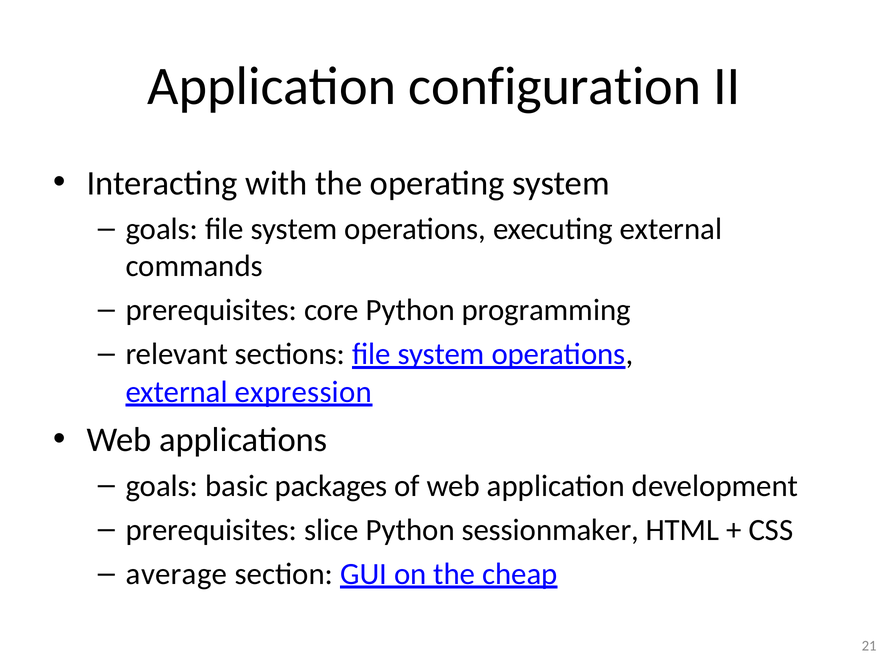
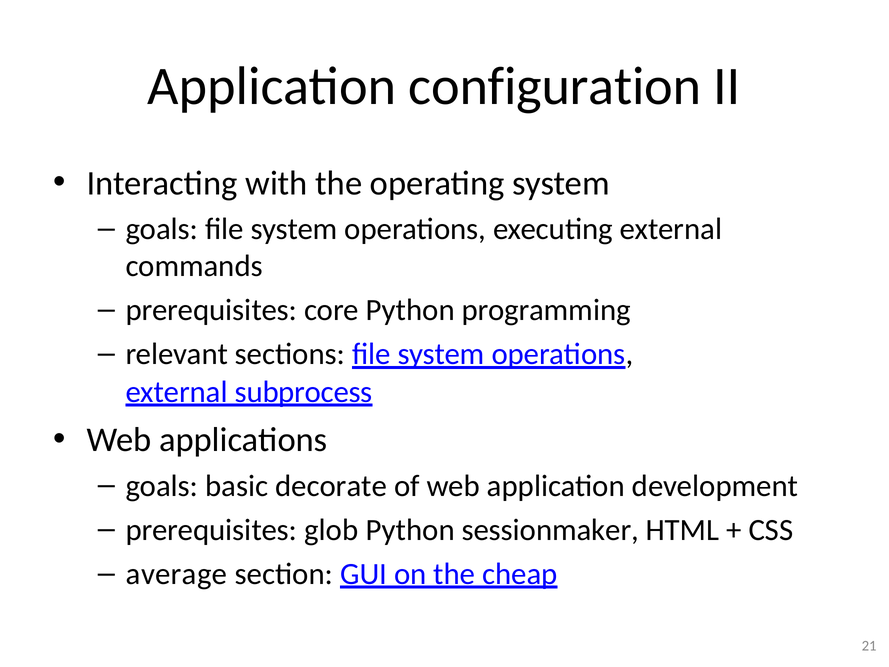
expression: expression -> subprocess
packages: packages -> decorate
slice: slice -> glob
